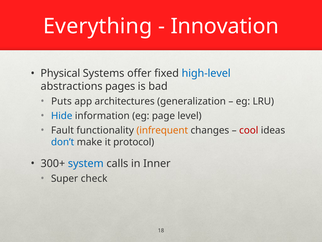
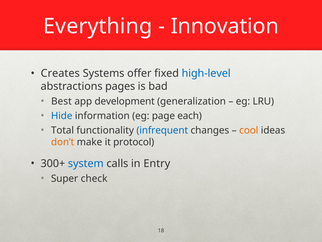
Physical: Physical -> Creates
Puts: Puts -> Best
architectures: architectures -> development
level: level -> each
Fault: Fault -> Total
infrequent colour: orange -> blue
cool colour: red -> orange
don’t colour: blue -> orange
Inner: Inner -> Entry
